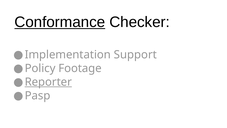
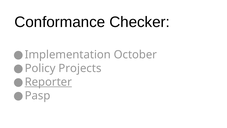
Conformance underline: present -> none
Support: Support -> October
Footage: Footage -> Projects
